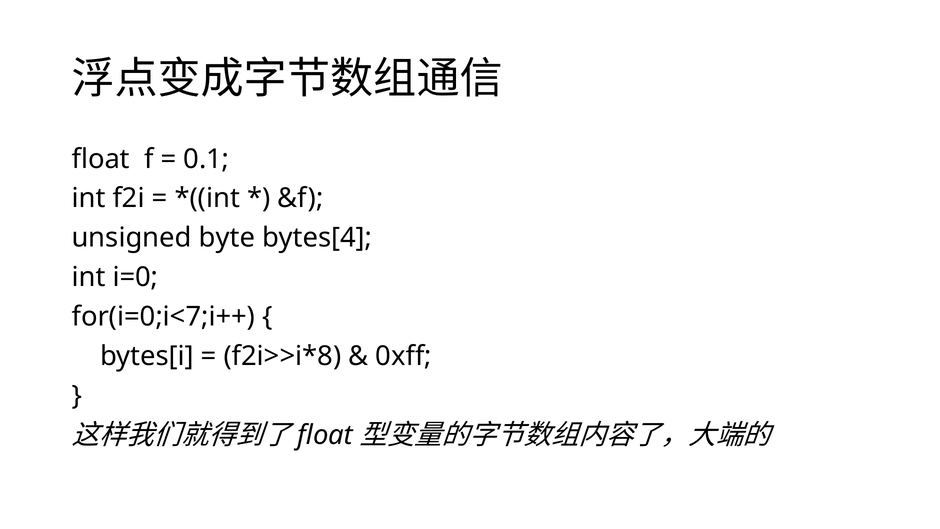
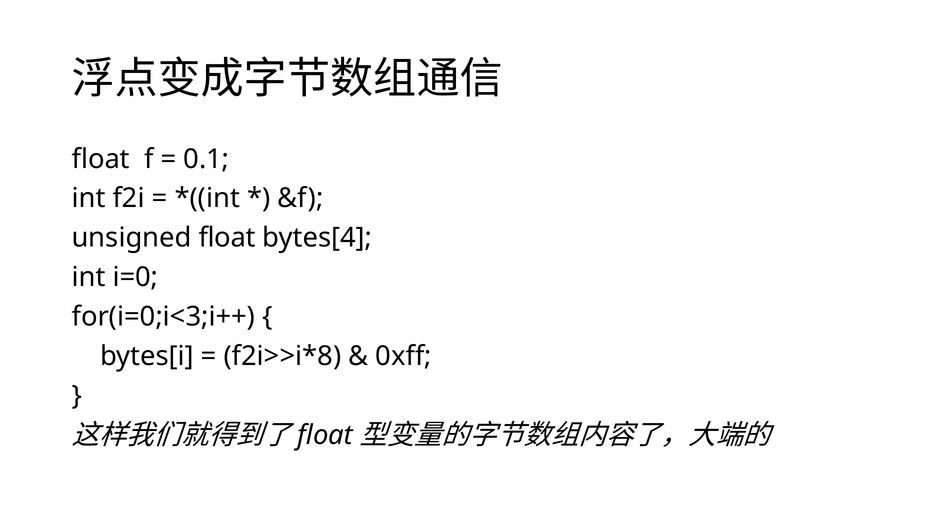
unsigned byte: byte -> float
for(i=0;i<7;i++: for(i=0;i<7;i++ -> for(i=0;i<3;i++
